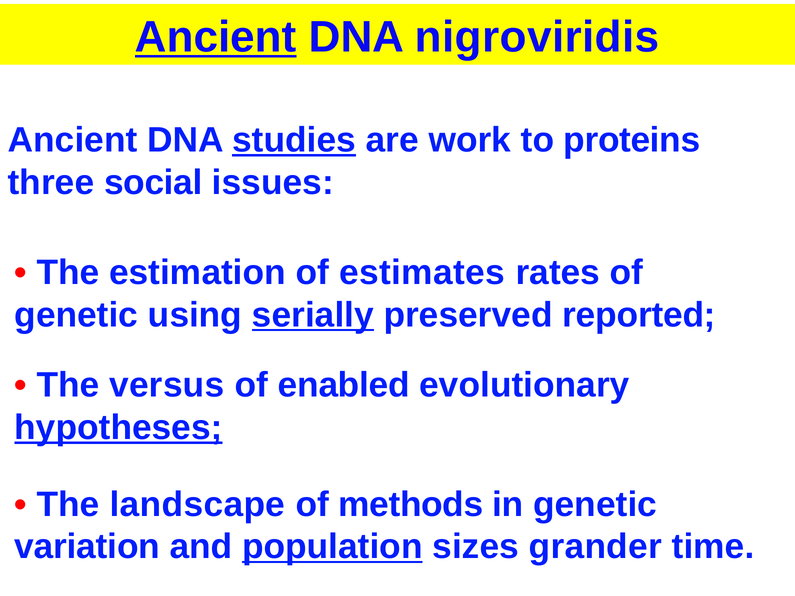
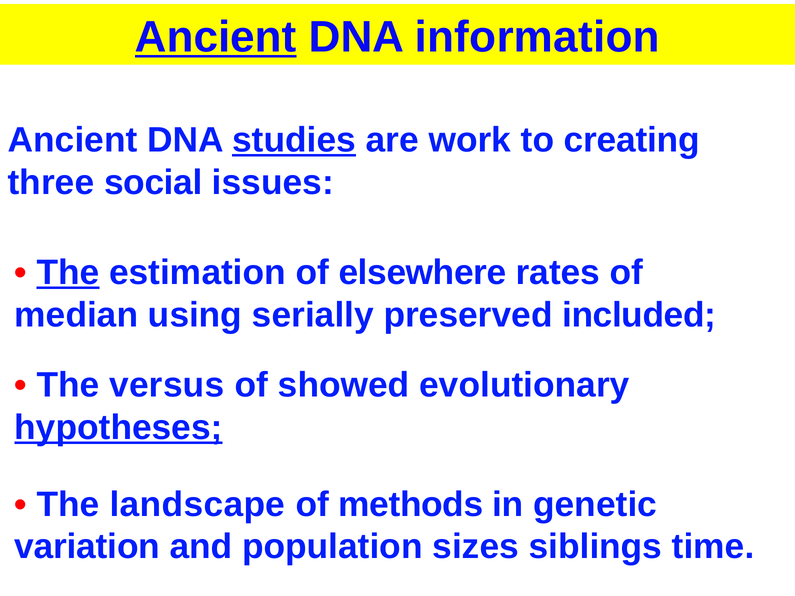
nigroviridis: nigroviridis -> information
proteins: proteins -> creating
The at (68, 273) underline: none -> present
estimates: estimates -> elsewhere
genetic at (76, 315): genetic -> median
serially underline: present -> none
reported: reported -> included
enabled: enabled -> showed
population underline: present -> none
grander: grander -> siblings
